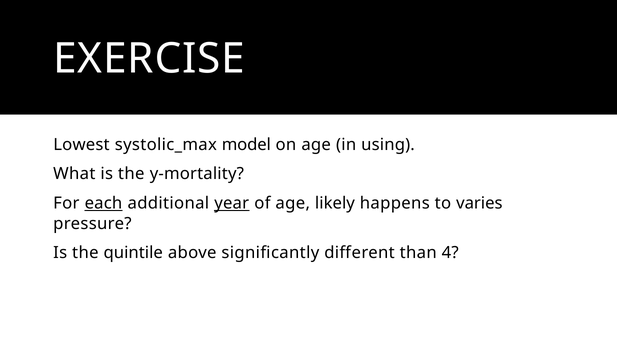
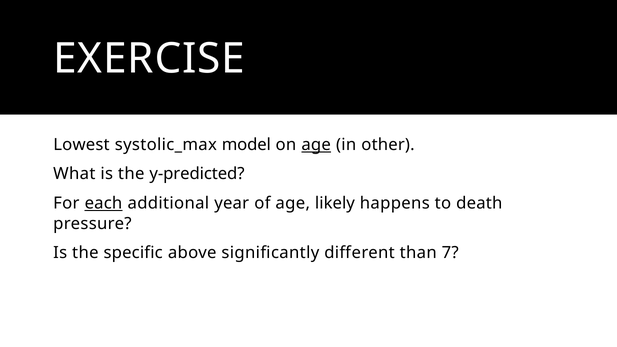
age at (316, 145) underline: none -> present
using: using -> other
y-mortality: y-mortality -> y-predicted
year underline: present -> none
varies: varies -> death
quintile: quintile -> specific
4: 4 -> 7
